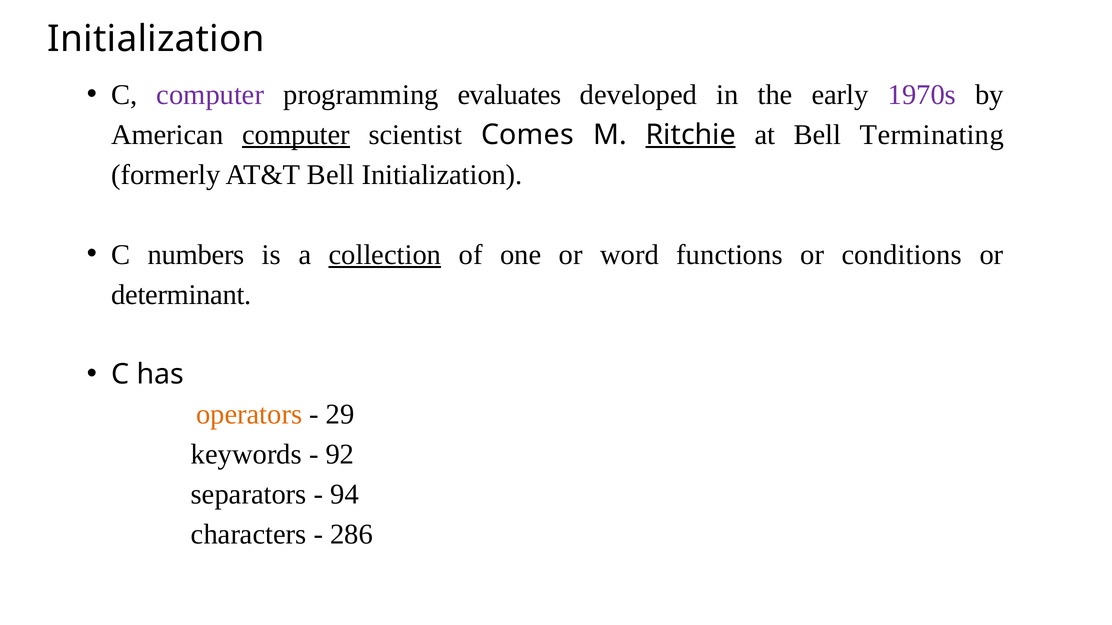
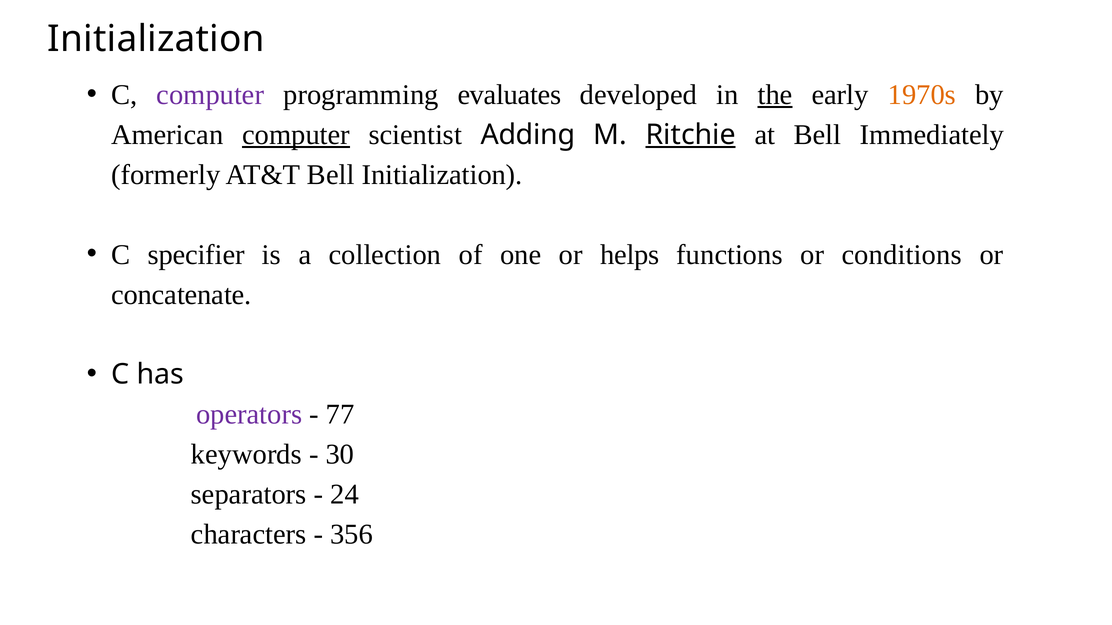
the underline: none -> present
1970s colour: purple -> orange
Comes: Comes -> Adding
Terminating: Terminating -> Immediately
numbers: numbers -> specifier
collection underline: present -> none
word: word -> helps
determinant: determinant -> concatenate
operators colour: orange -> purple
29: 29 -> 77
92: 92 -> 30
94: 94 -> 24
286: 286 -> 356
